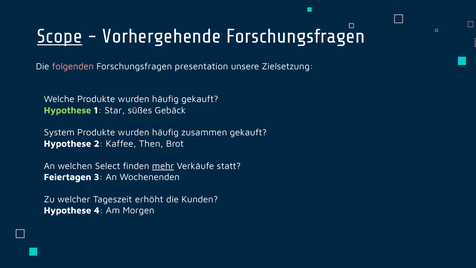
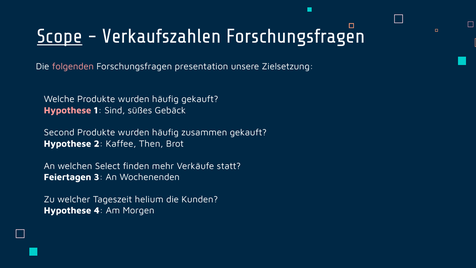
Vorhergehende: Vorhergehende -> Verkaufszahlen
Hypothese at (67, 110) colour: light green -> pink
Star: Star -> Sind
System: System -> Second
mehr underline: present -> none
erhöht: erhöht -> helium
